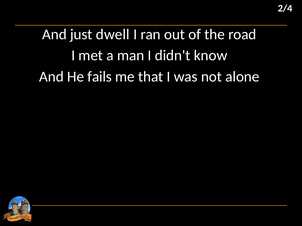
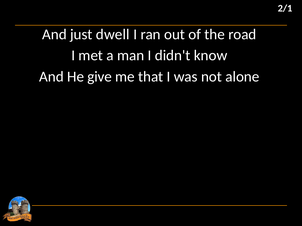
2/4: 2/4 -> 2/1
fails: fails -> give
